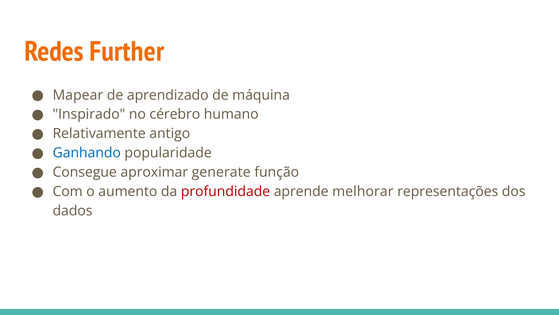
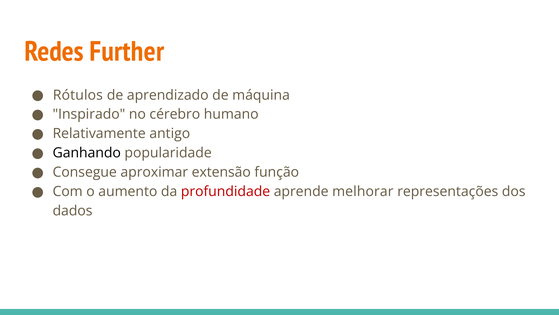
Mapear: Mapear -> Rótulos
Ganhando colour: blue -> black
generate: generate -> extensão
